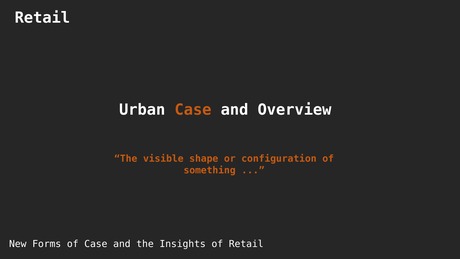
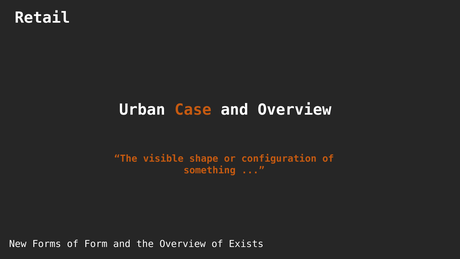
of Case: Case -> Form
the Insights: Insights -> Overview
of Retail: Retail -> Exists
